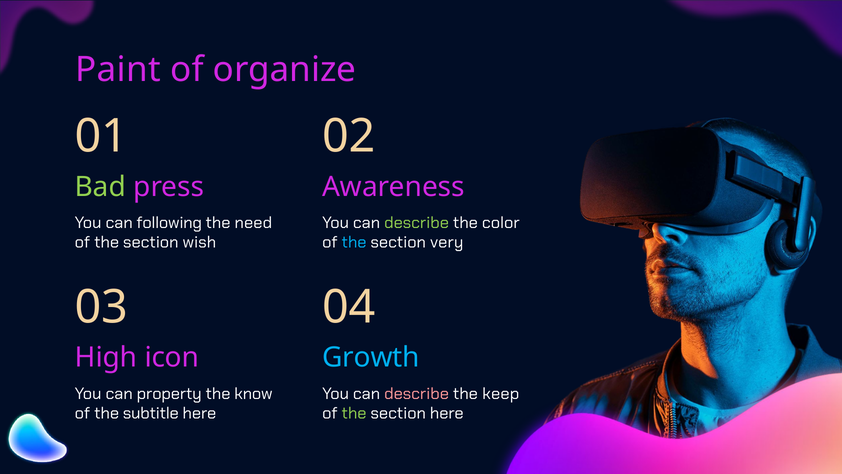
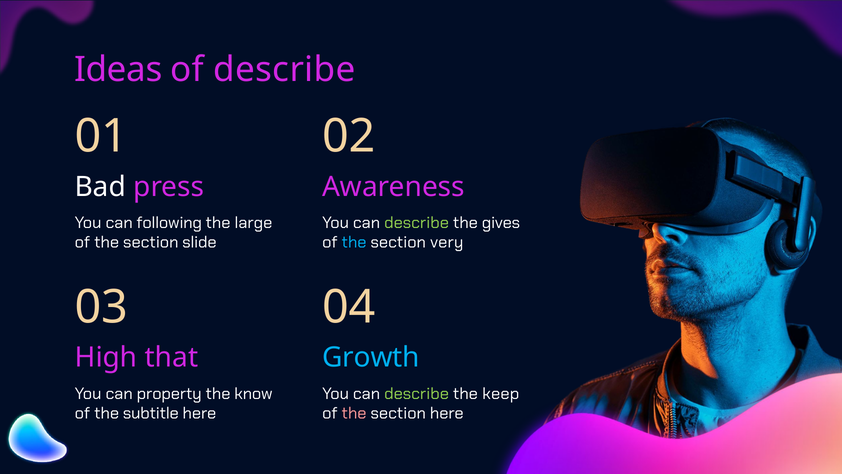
Paint: Paint -> Ideas
of organize: organize -> describe
Bad colour: light green -> white
need: need -> large
color: color -> gives
wish: wish -> slide
icon: icon -> that
describe at (417, 393) colour: pink -> light green
the at (354, 413) colour: light green -> pink
